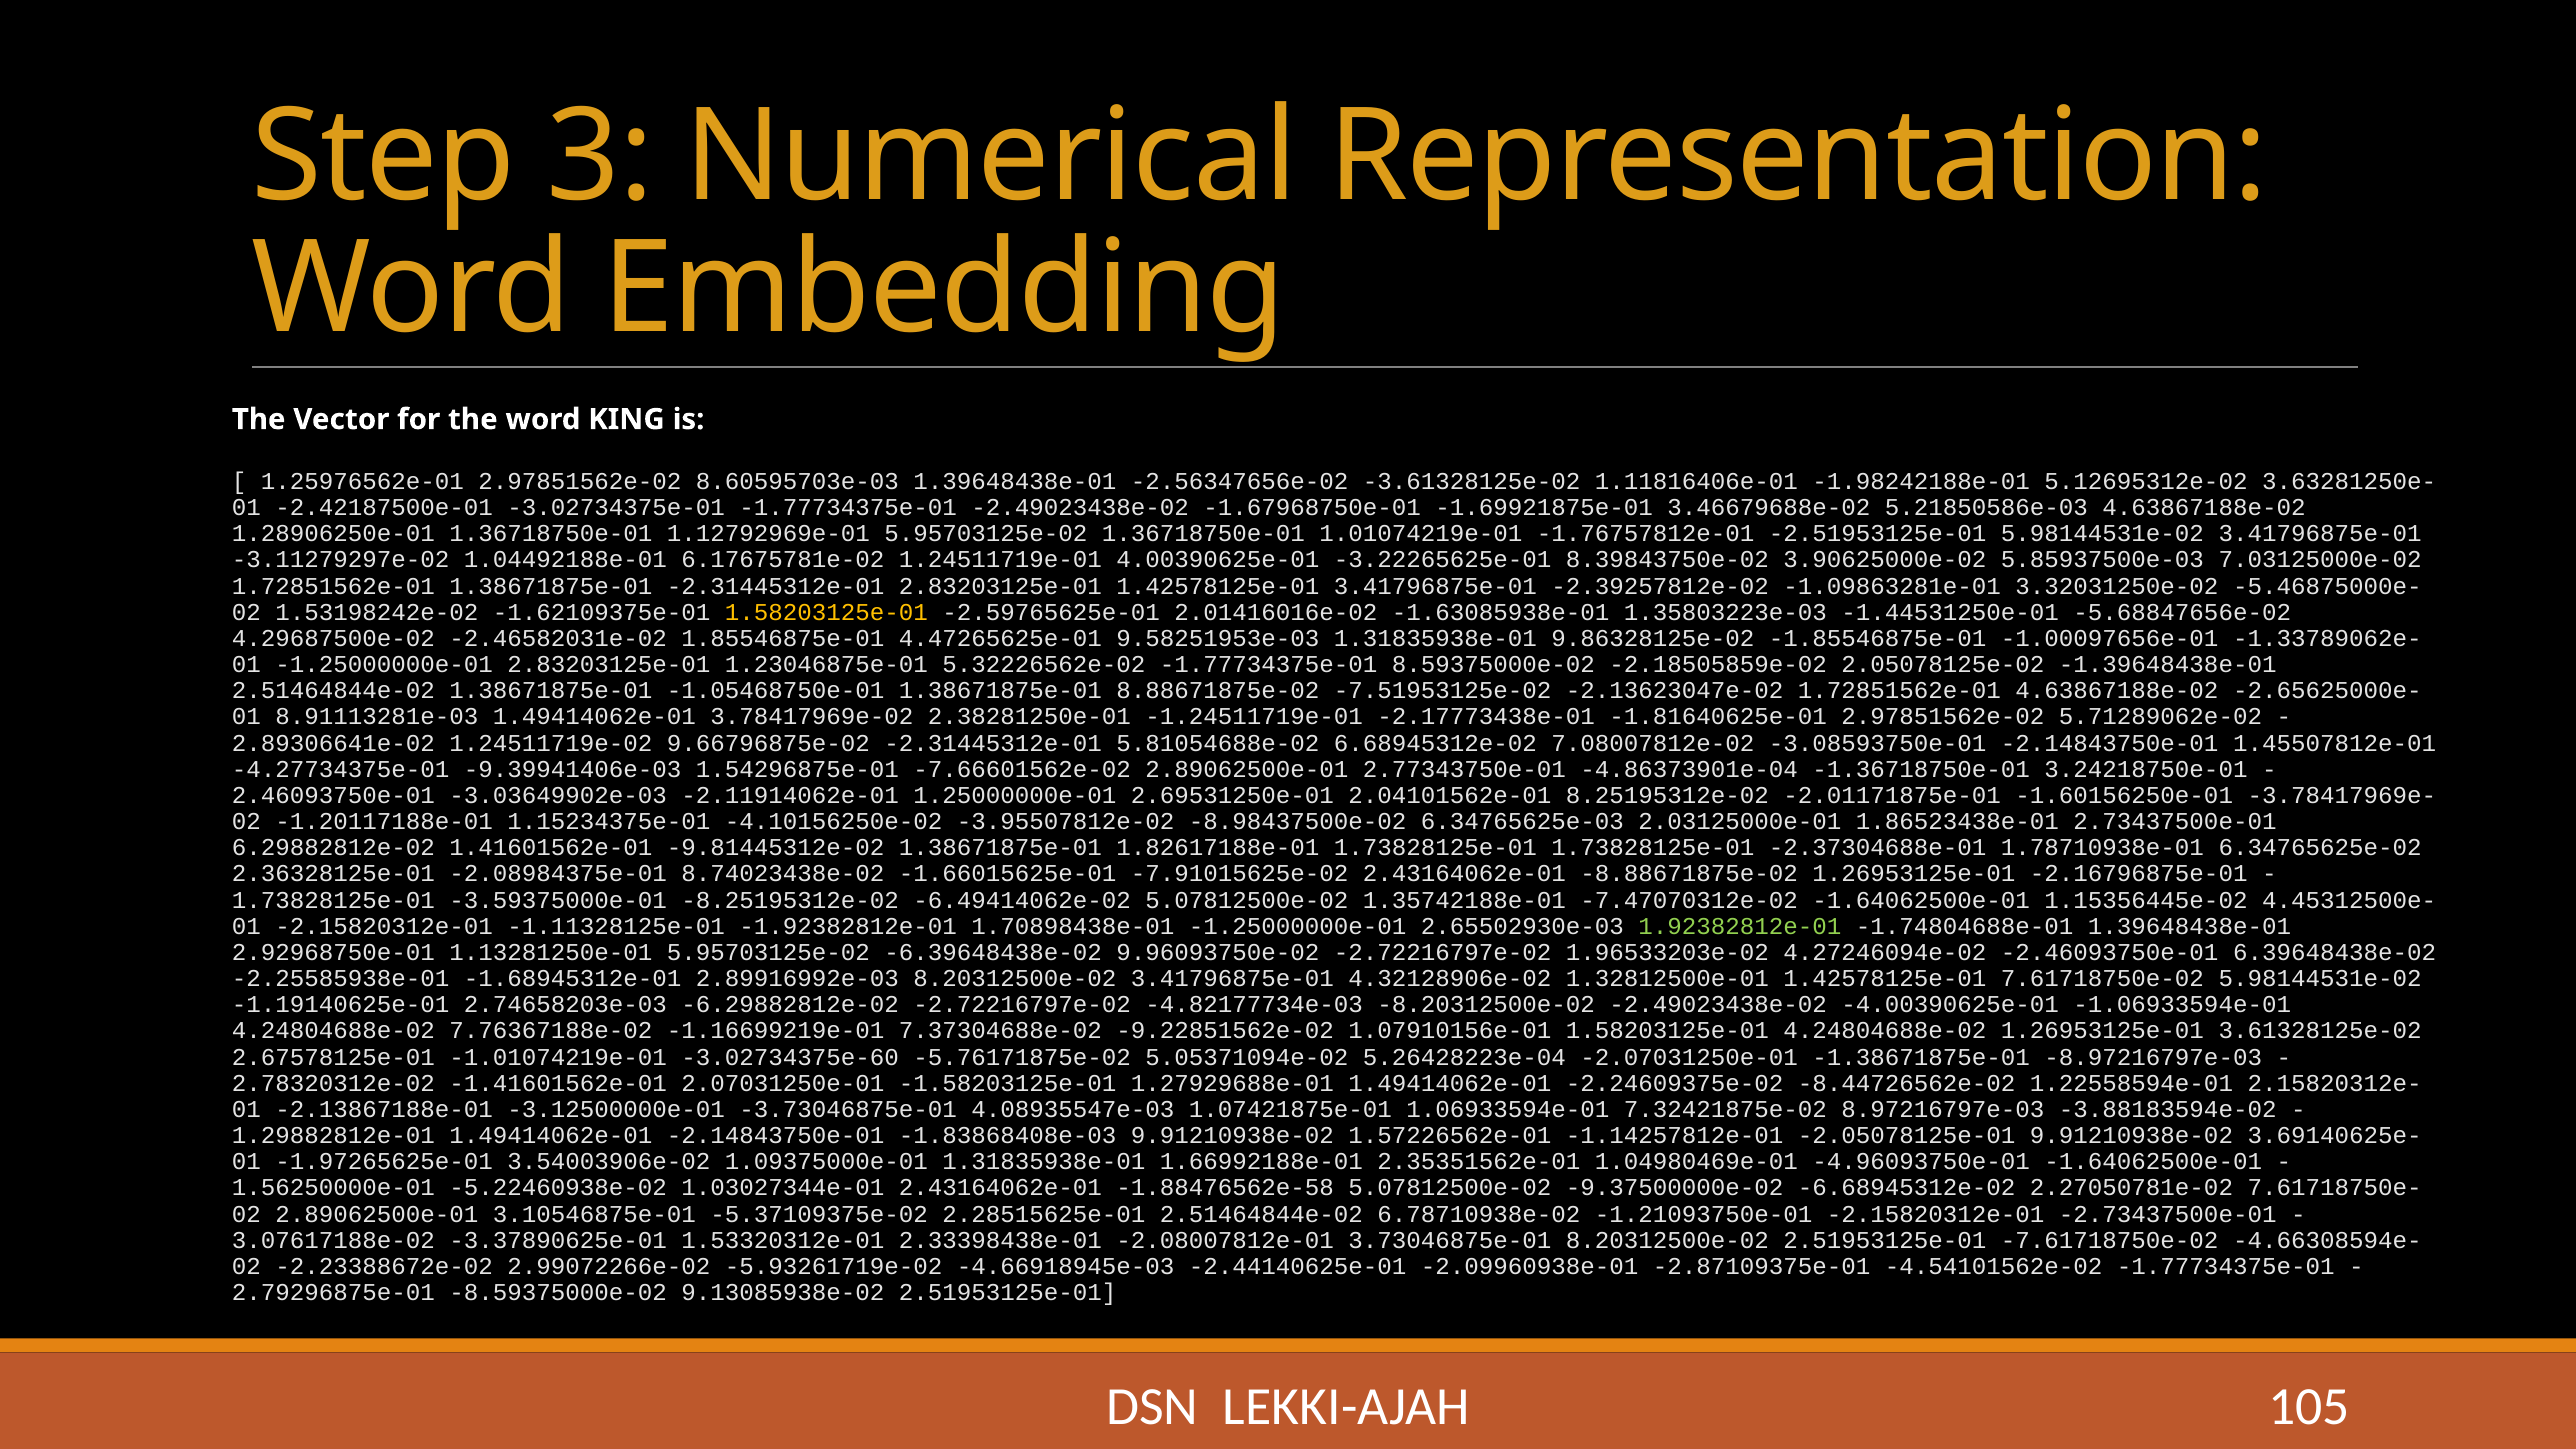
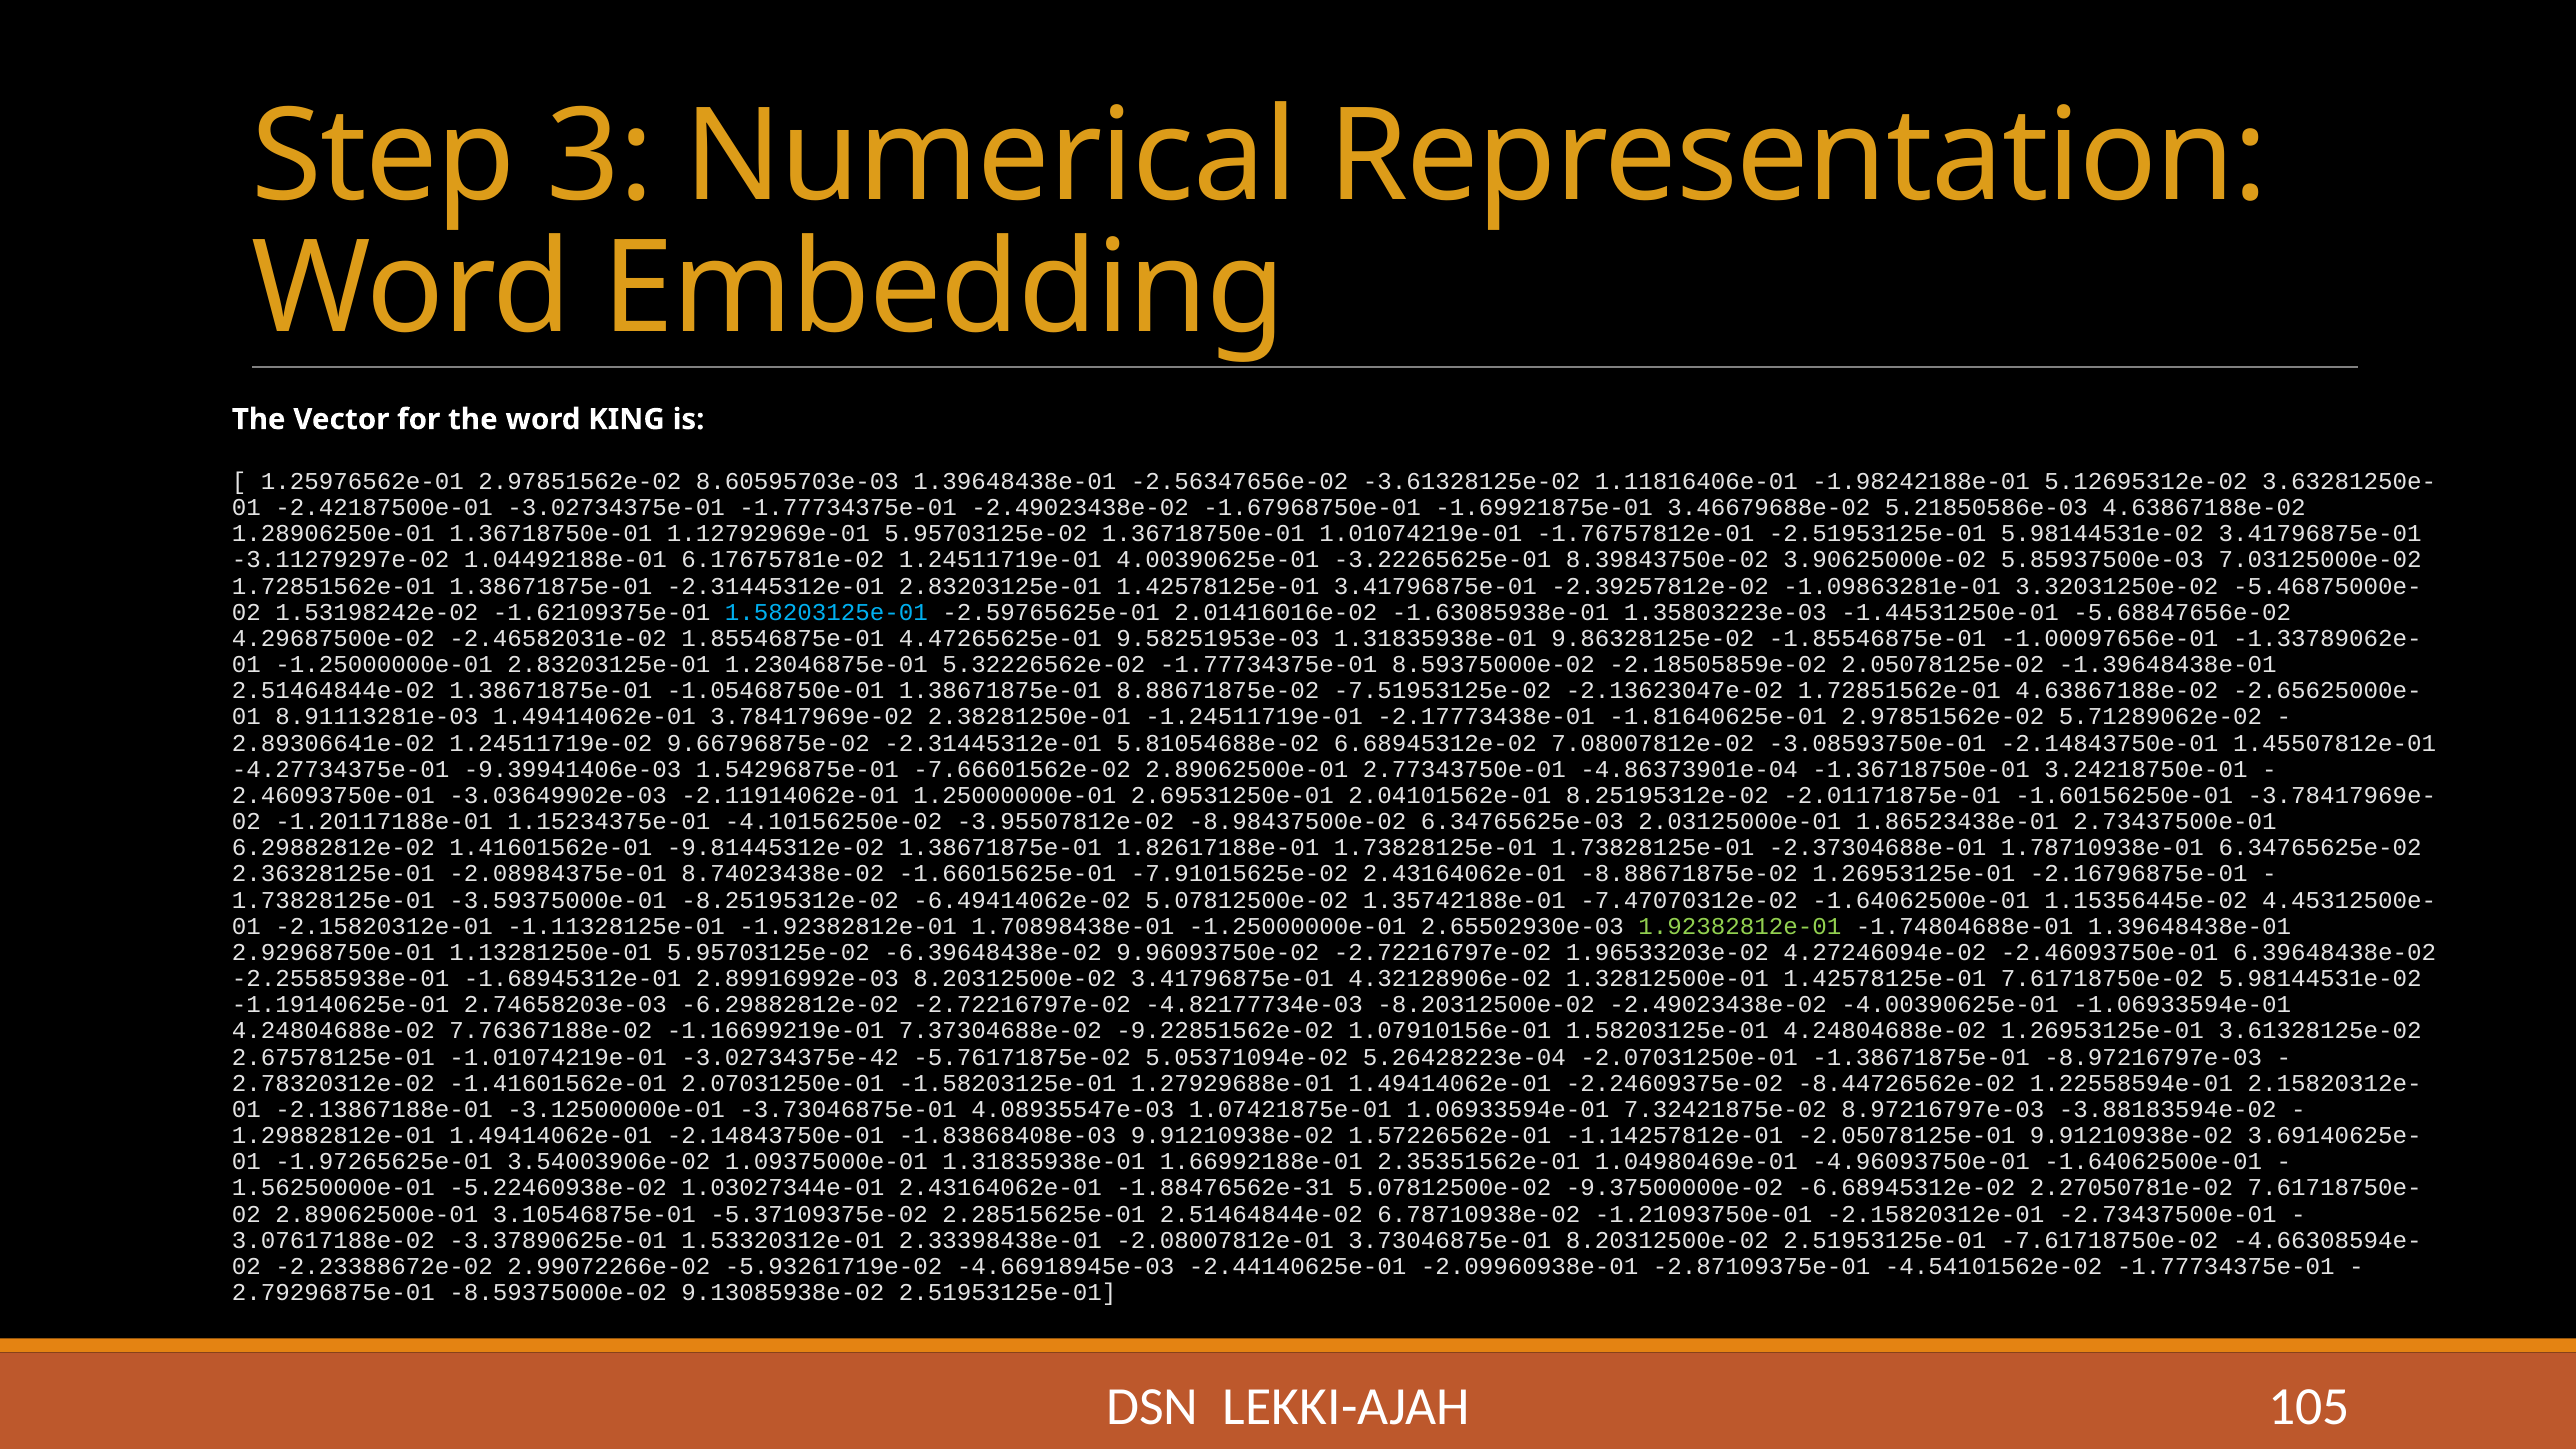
1.58203125e-01 at (826, 612) colour: yellow -> light blue
-3.02734375e-60: -3.02734375e-60 -> -3.02734375e-42
-1.88476562e-58: -1.88476562e-58 -> -1.88476562e-31
